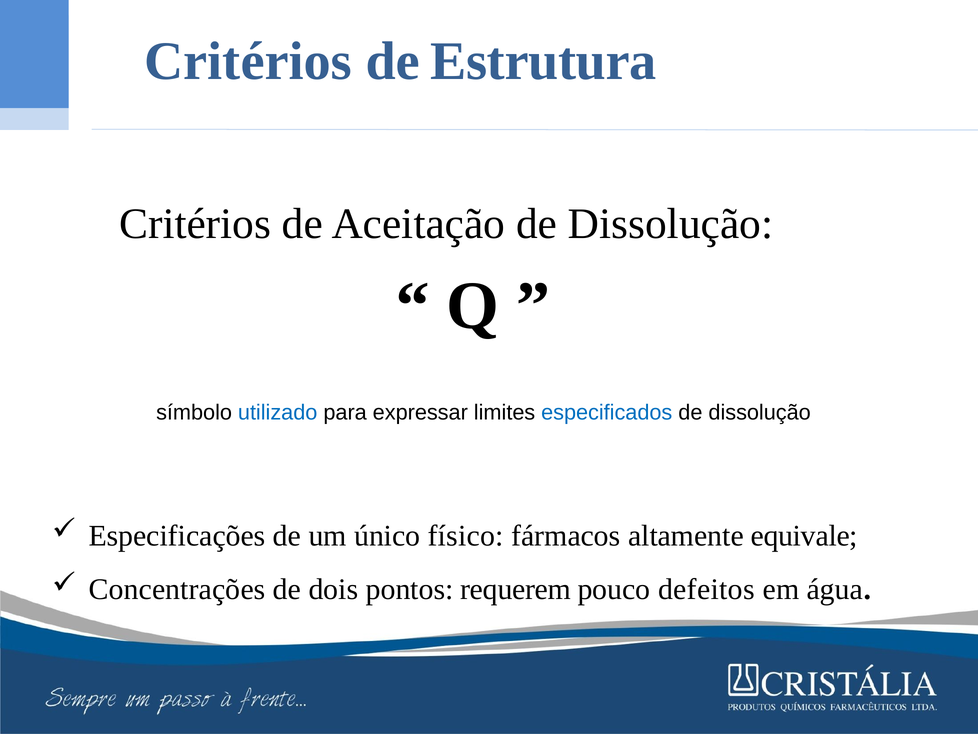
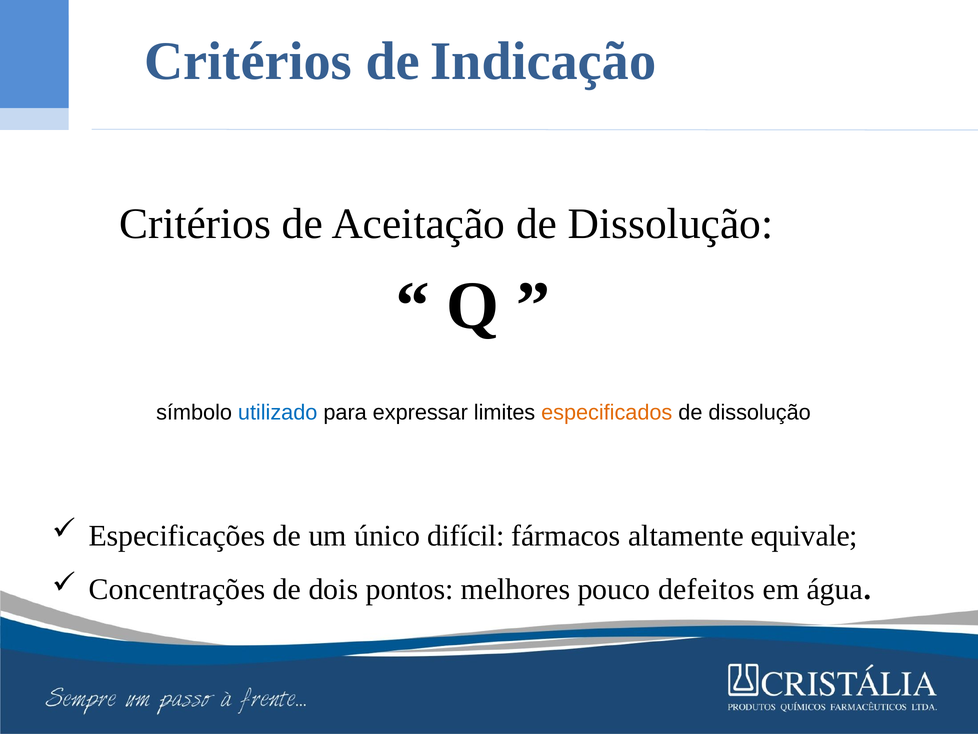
Estrutura: Estrutura -> Indicação
especificados colour: blue -> orange
físico: físico -> difícil
requerem: requerem -> melhores
